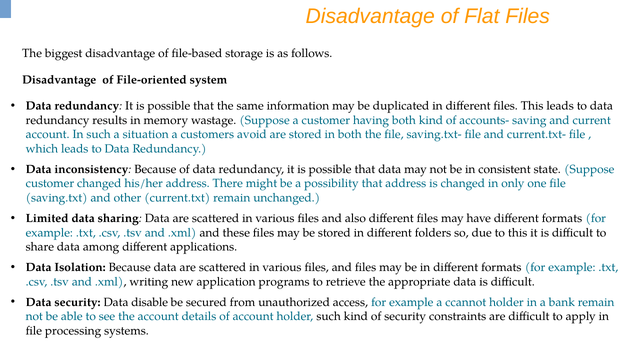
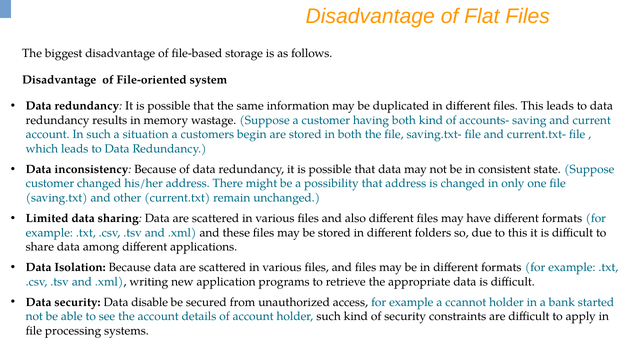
avoid: avoid -> begin
bank remain: remain -> started
